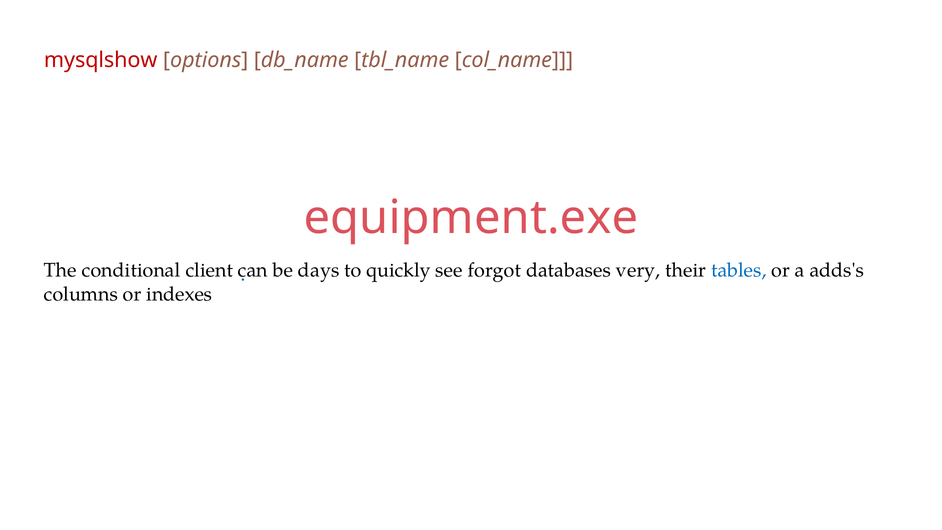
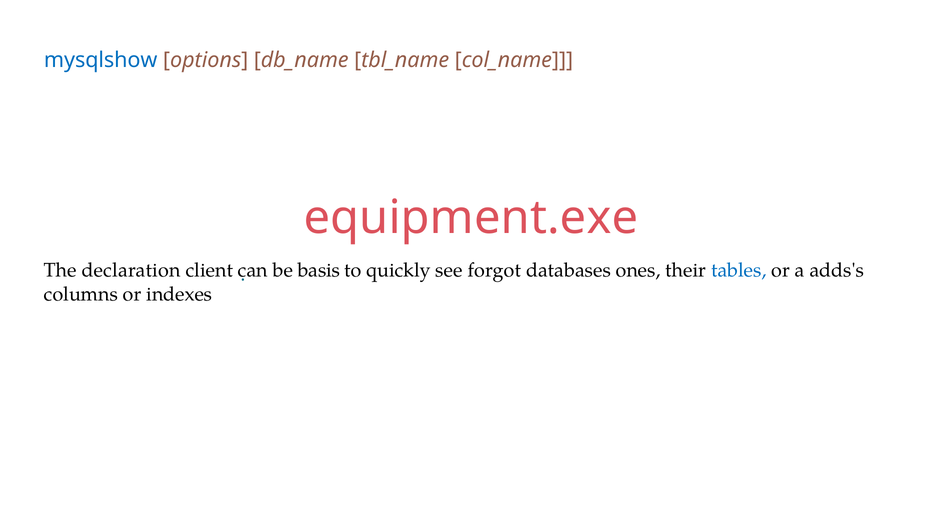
mysqlshow colour: red -> blue
conditional: conditional -> declaration
days: days -> basis
very: very -> ones
